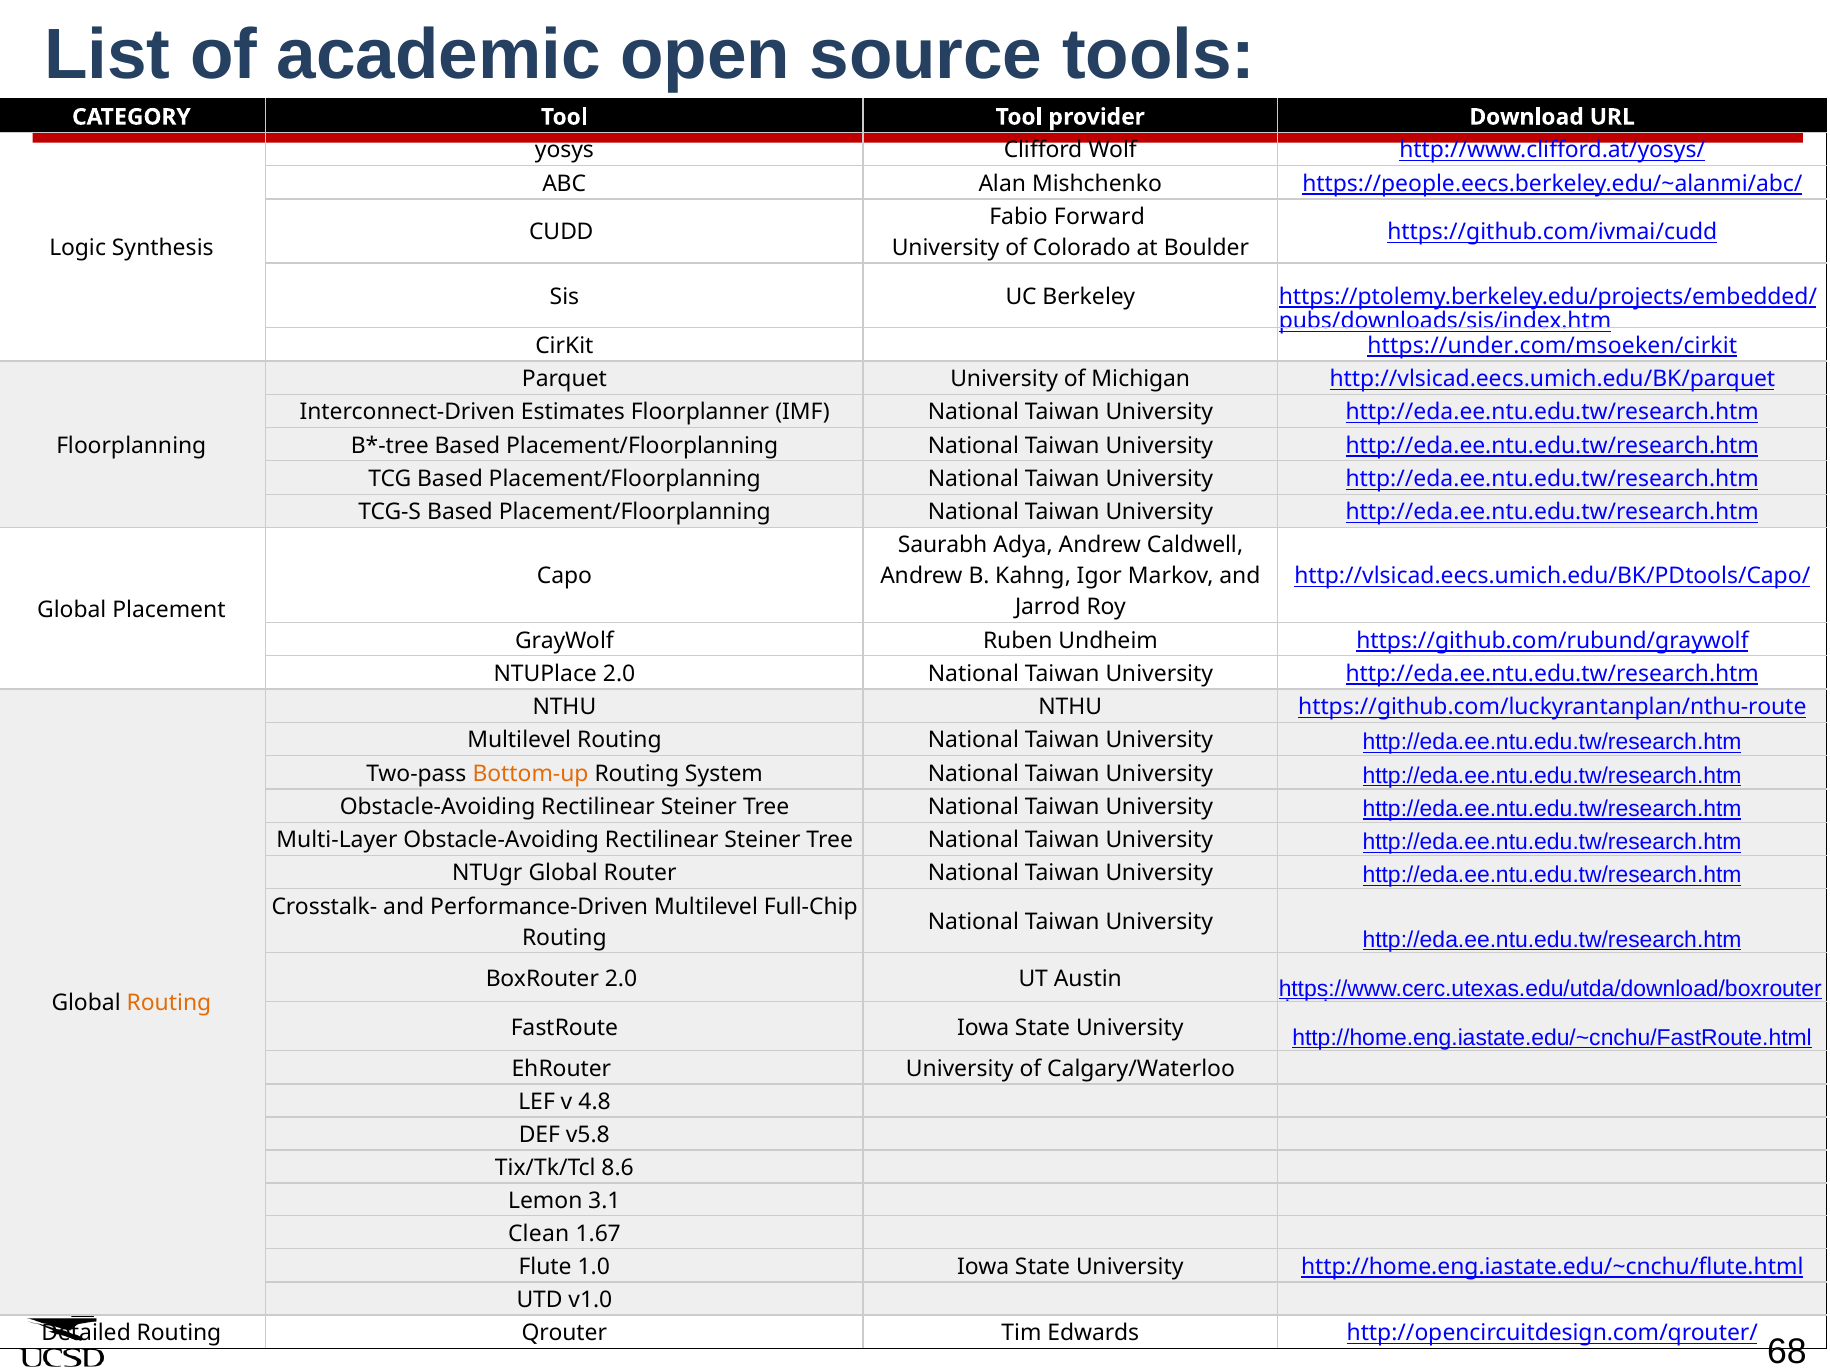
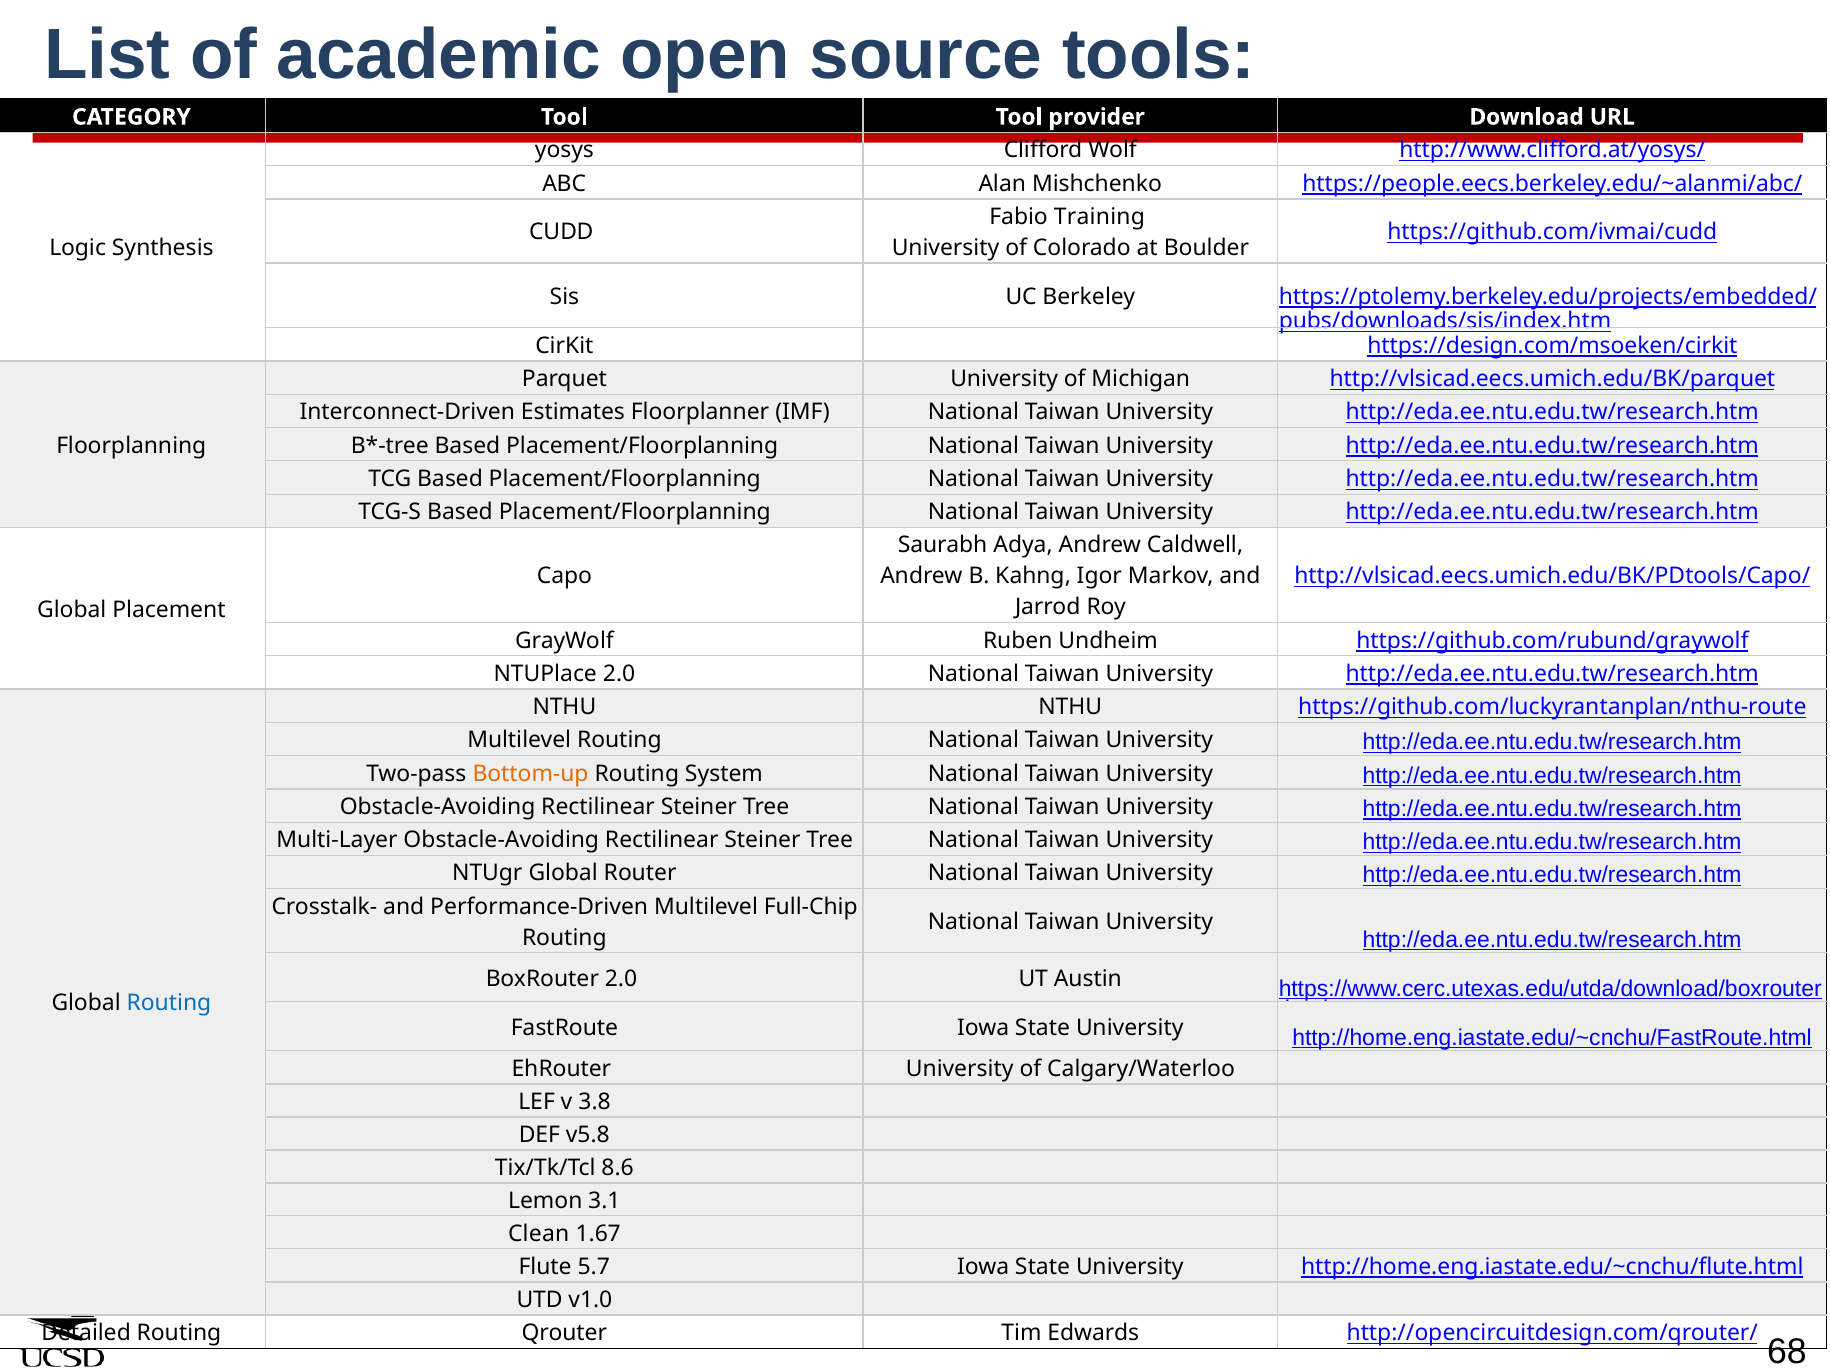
Forward: Forward -> Training
https://under.com/msoeken/cirkit: https://under.com/msoeken/cirkit -> https://design.com/msoeken/cirkit
Routing at (169, 1004) colour: orange -> blue
4.8: 4.8 -> 3.8
1.0: 1.0 -> 5.7
